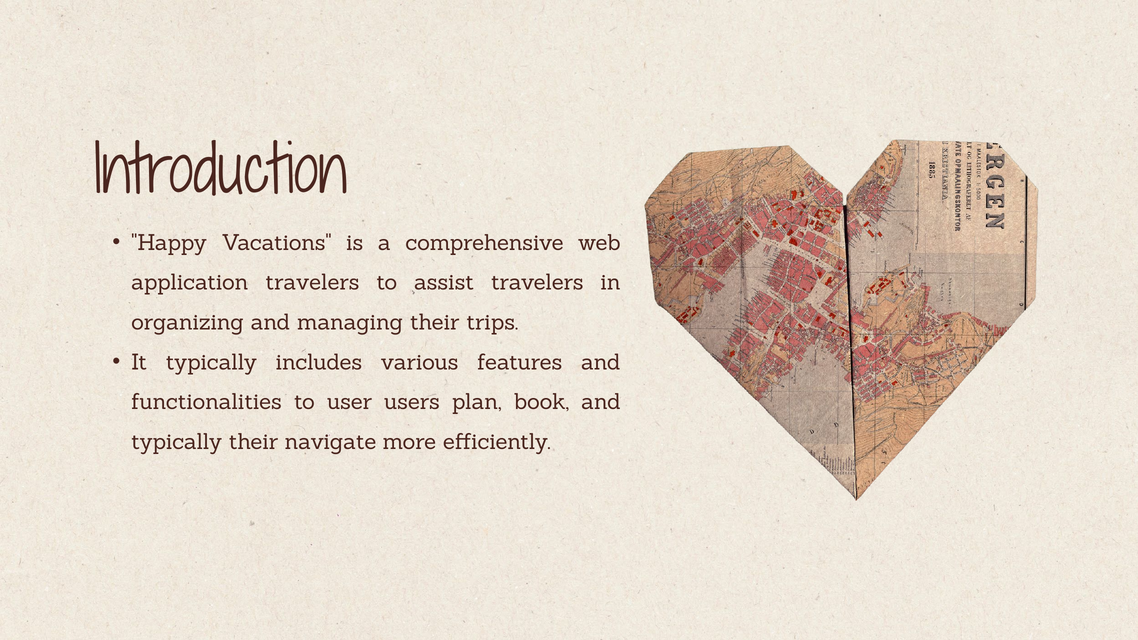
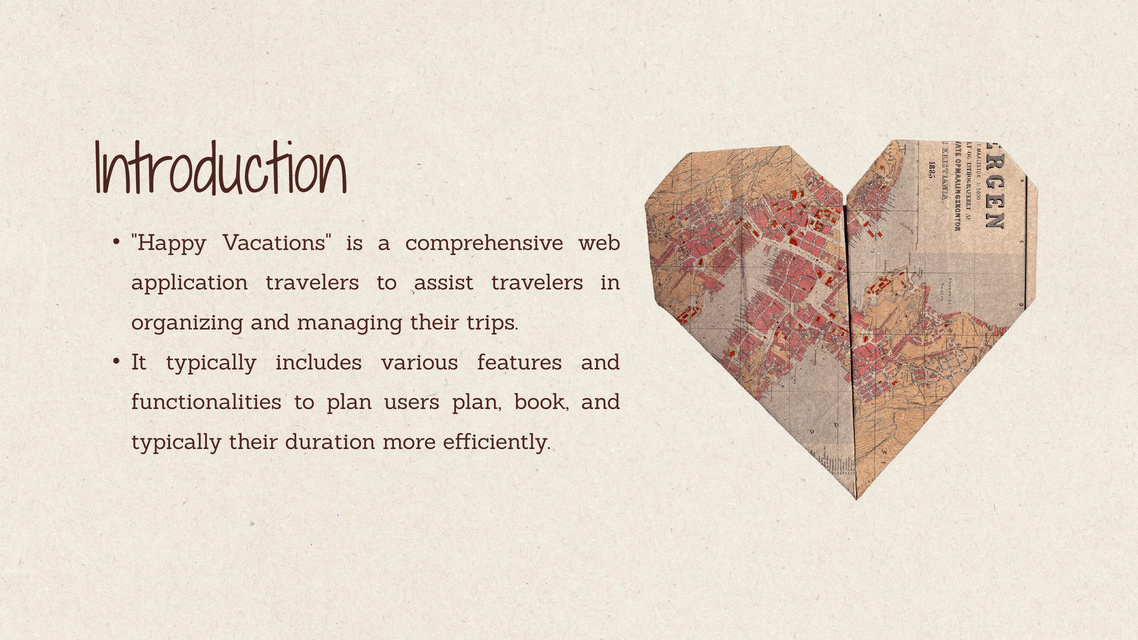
to user: user -> plan
navigate: navigate -> duration
